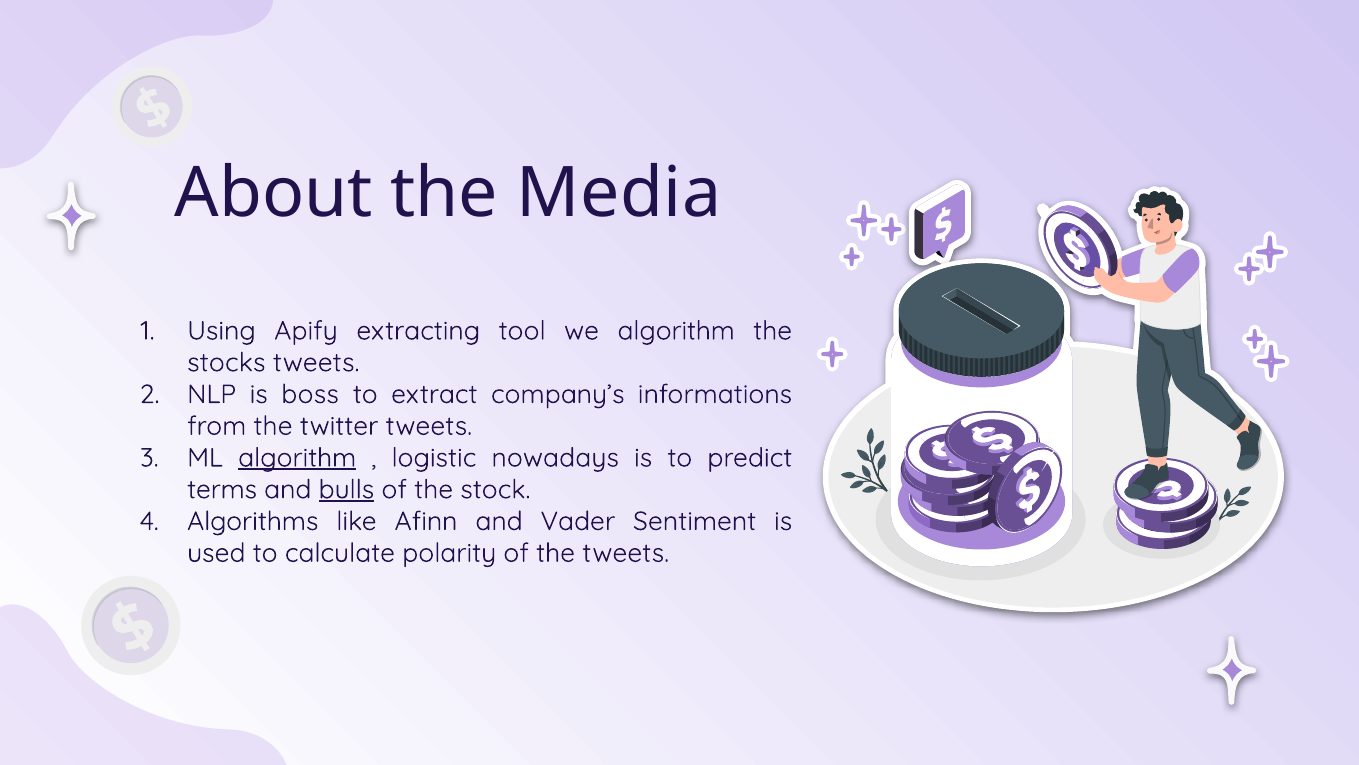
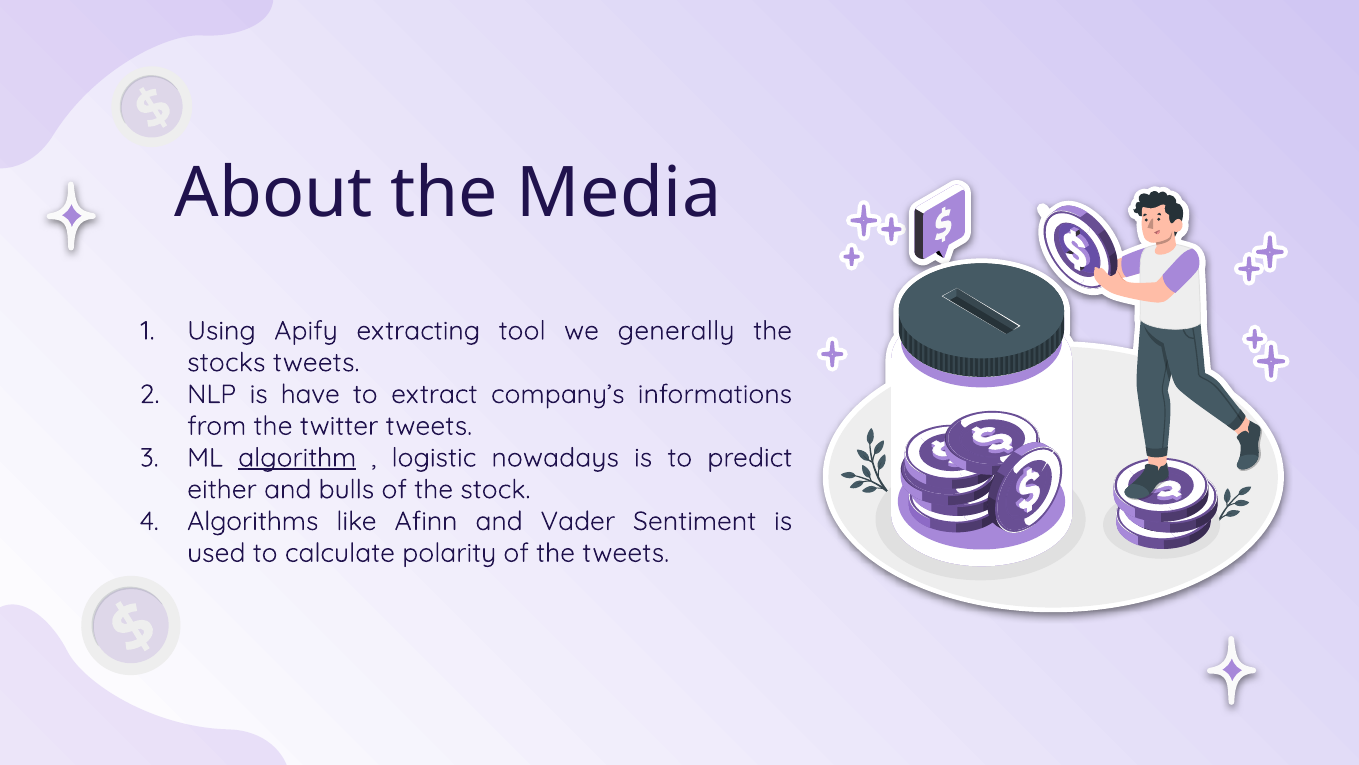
we algorithm: algorithm -> generally
boss: boss -> have
terms: terms -> either
bulls underline: present -> none
